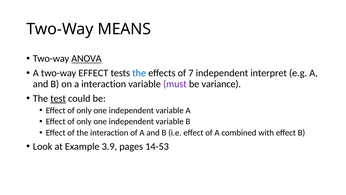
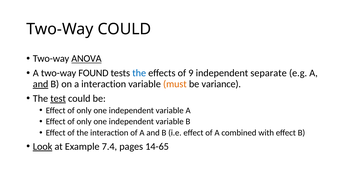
Two-Way MEANS: MEANS -> COULD
two-way EFFECT: EFFECT -> FOUND
7: 7 -> 9
interpret: interpret -> separate
and at (41, 84) underline: none -> present
must colour: purple -> orange
Look underline: none -> present
3.9: 3.9 -> 7.4
14-53: 14-53 -> 14-65
